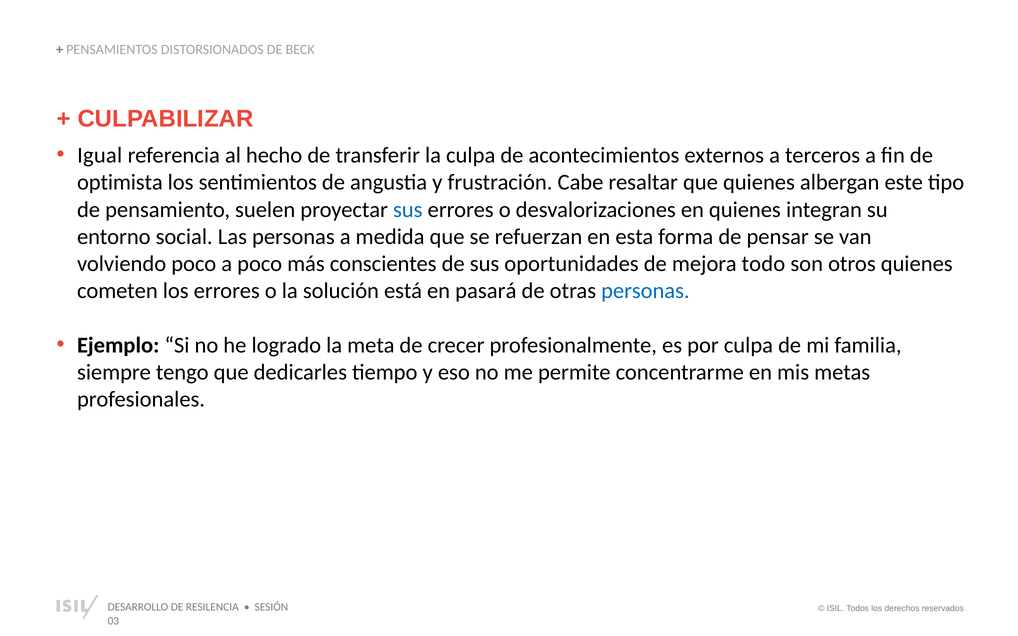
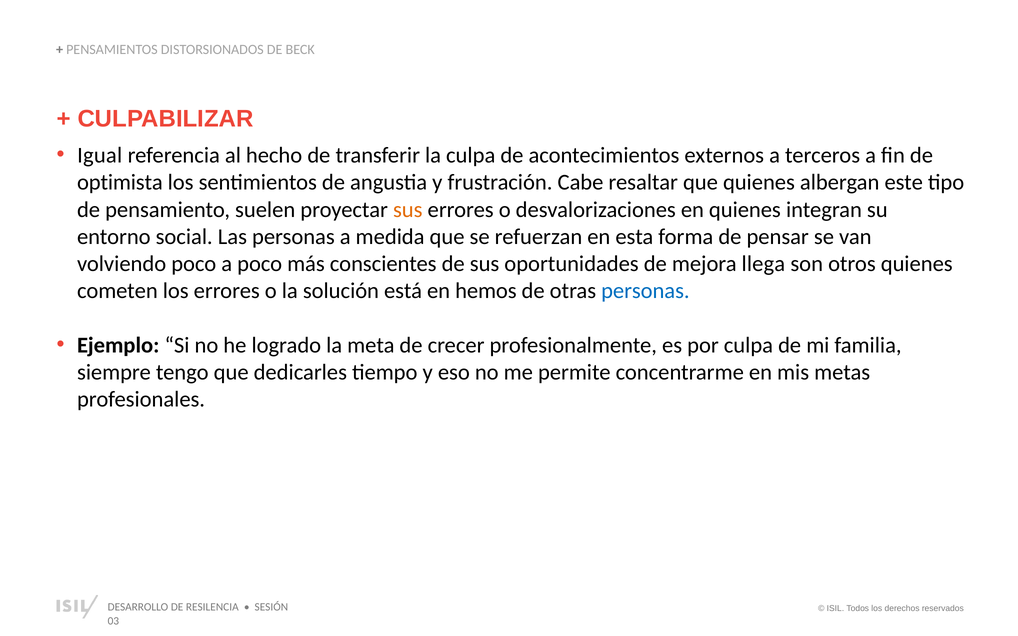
sus at (408, 210) colour: blue -> orange
todo: todo -> llega
pasará: pasará -> hemos
